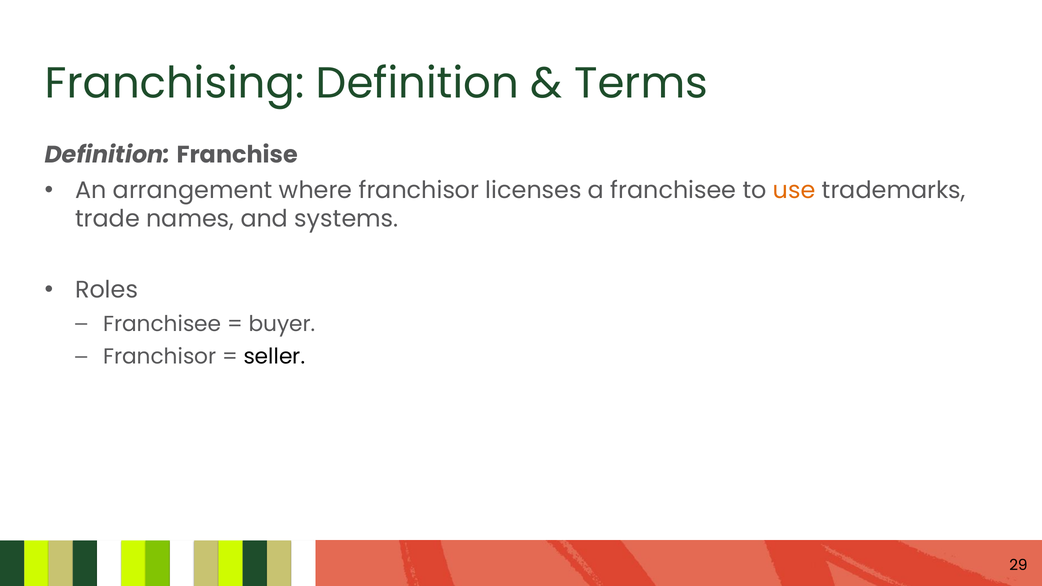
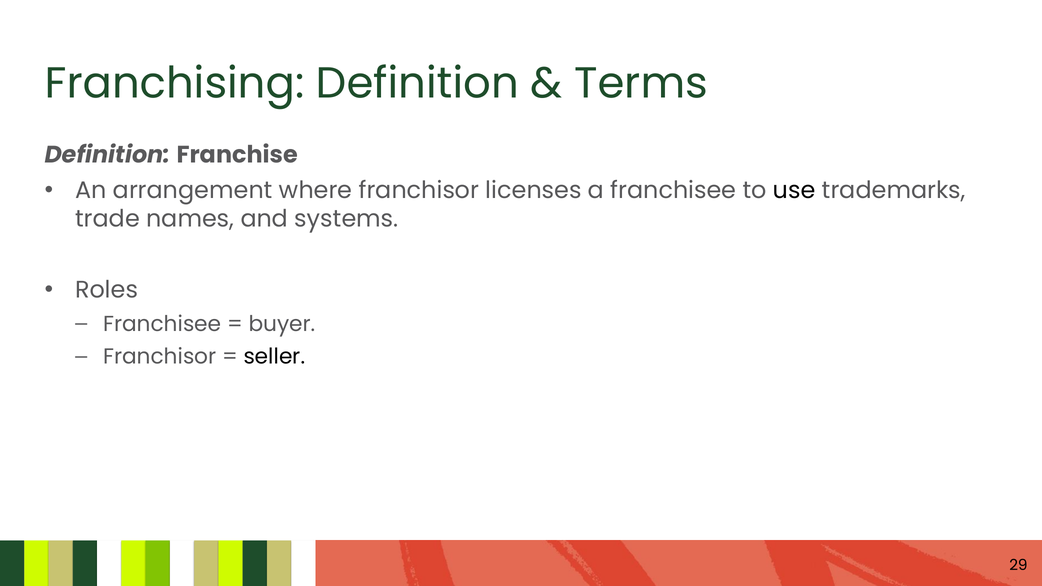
use colour: orange -> black
